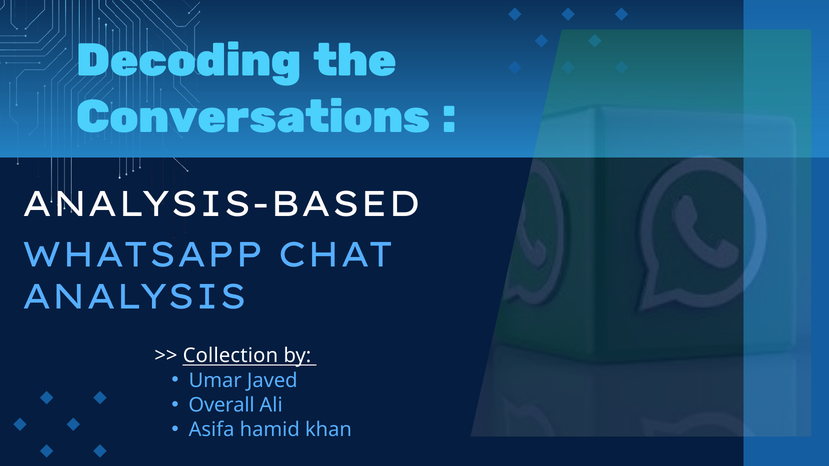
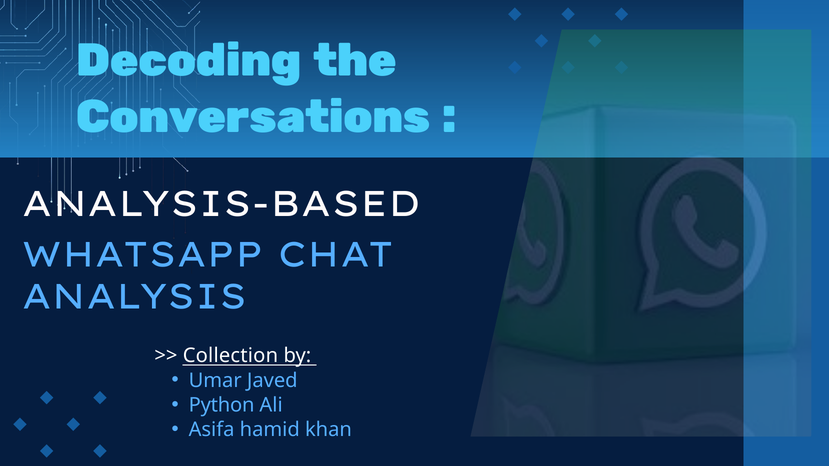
Overall: Overall -> Python
